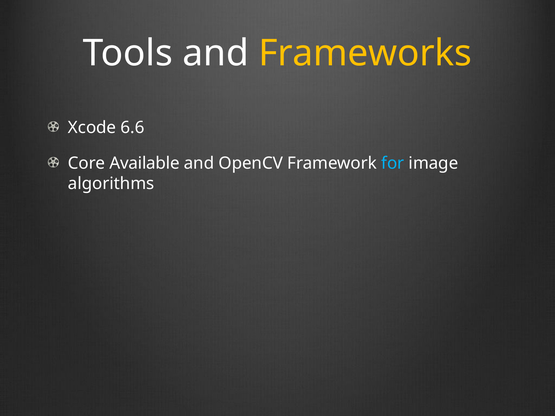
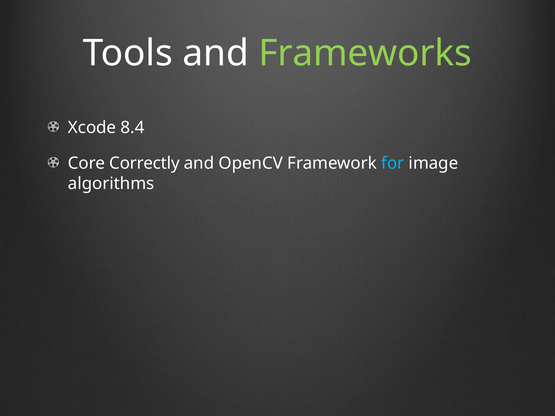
Frameworks colour: yellow -> light green
6.6: 6.6 -> 8.4
Available: Available -> Correctly
